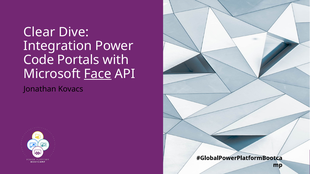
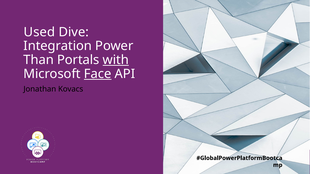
Clear: Clear -> Used
Code: Code -> Than
with underline: none -> present
